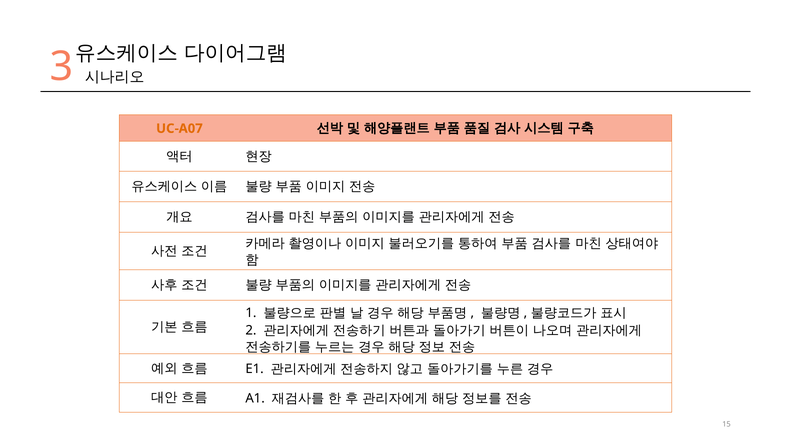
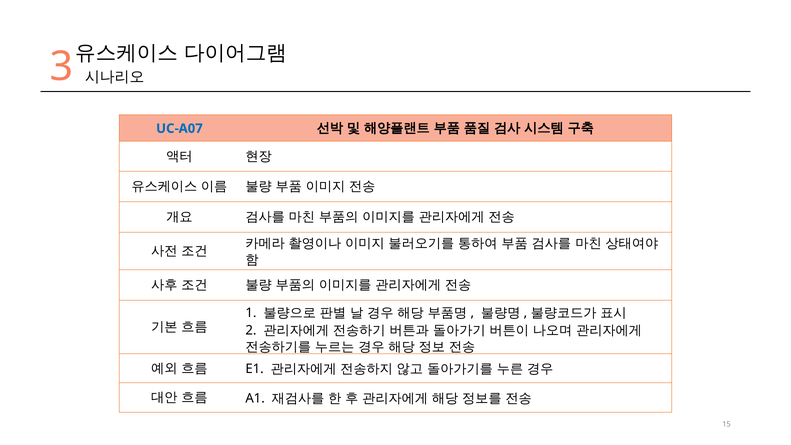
UC-A07 colour: orange -> blue
